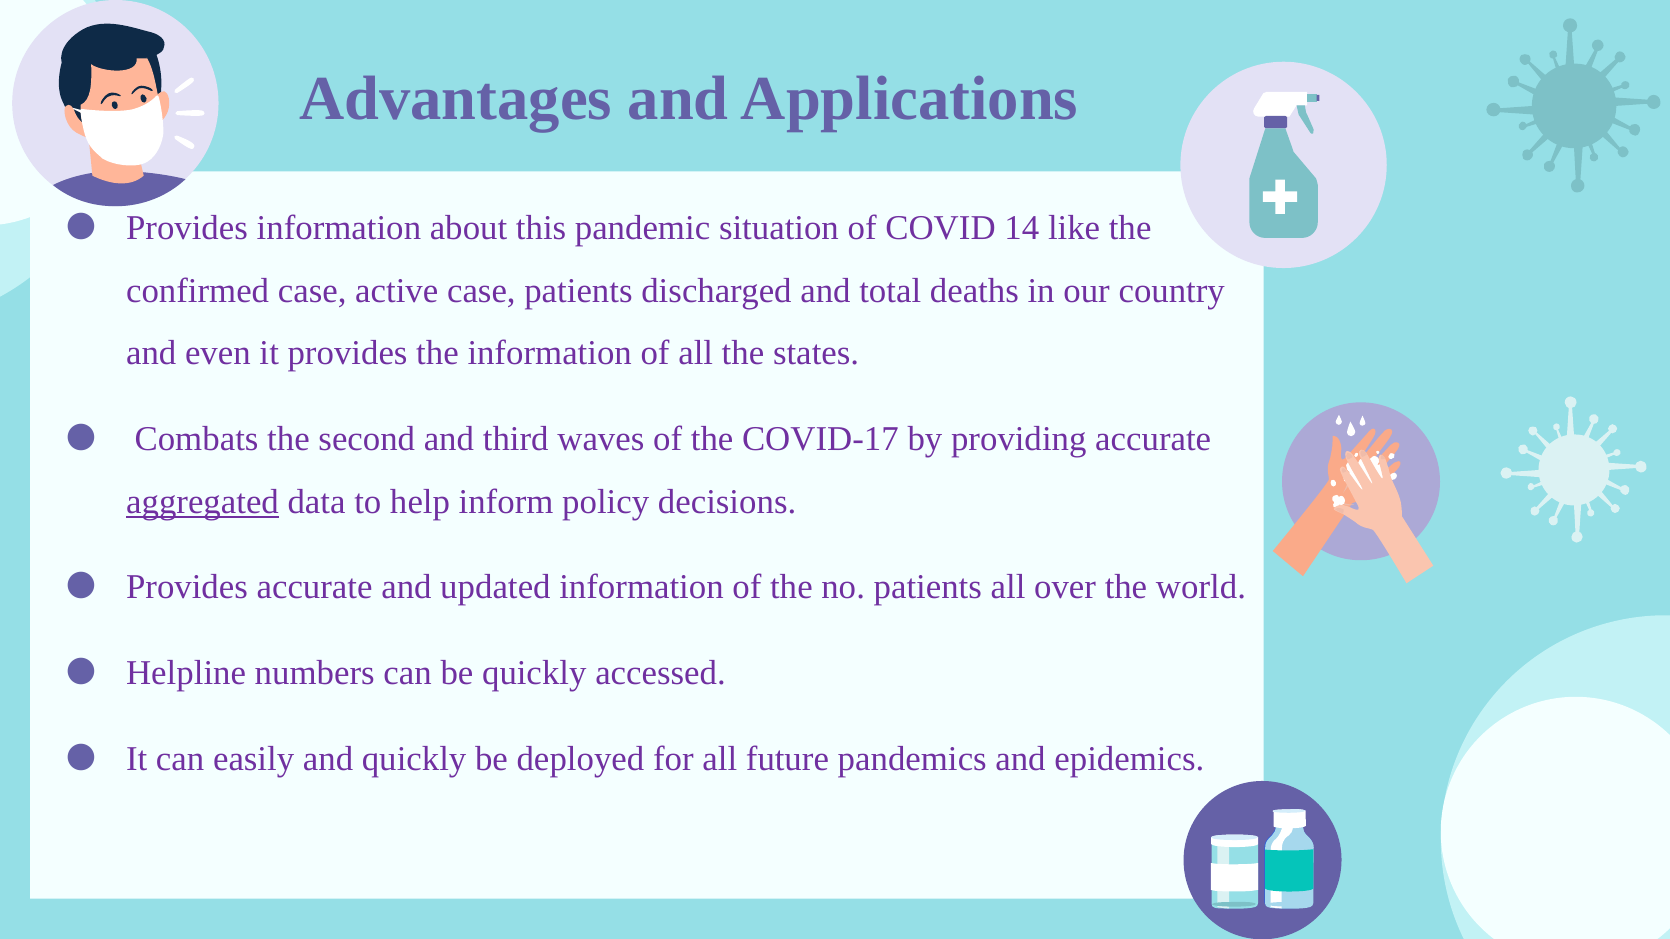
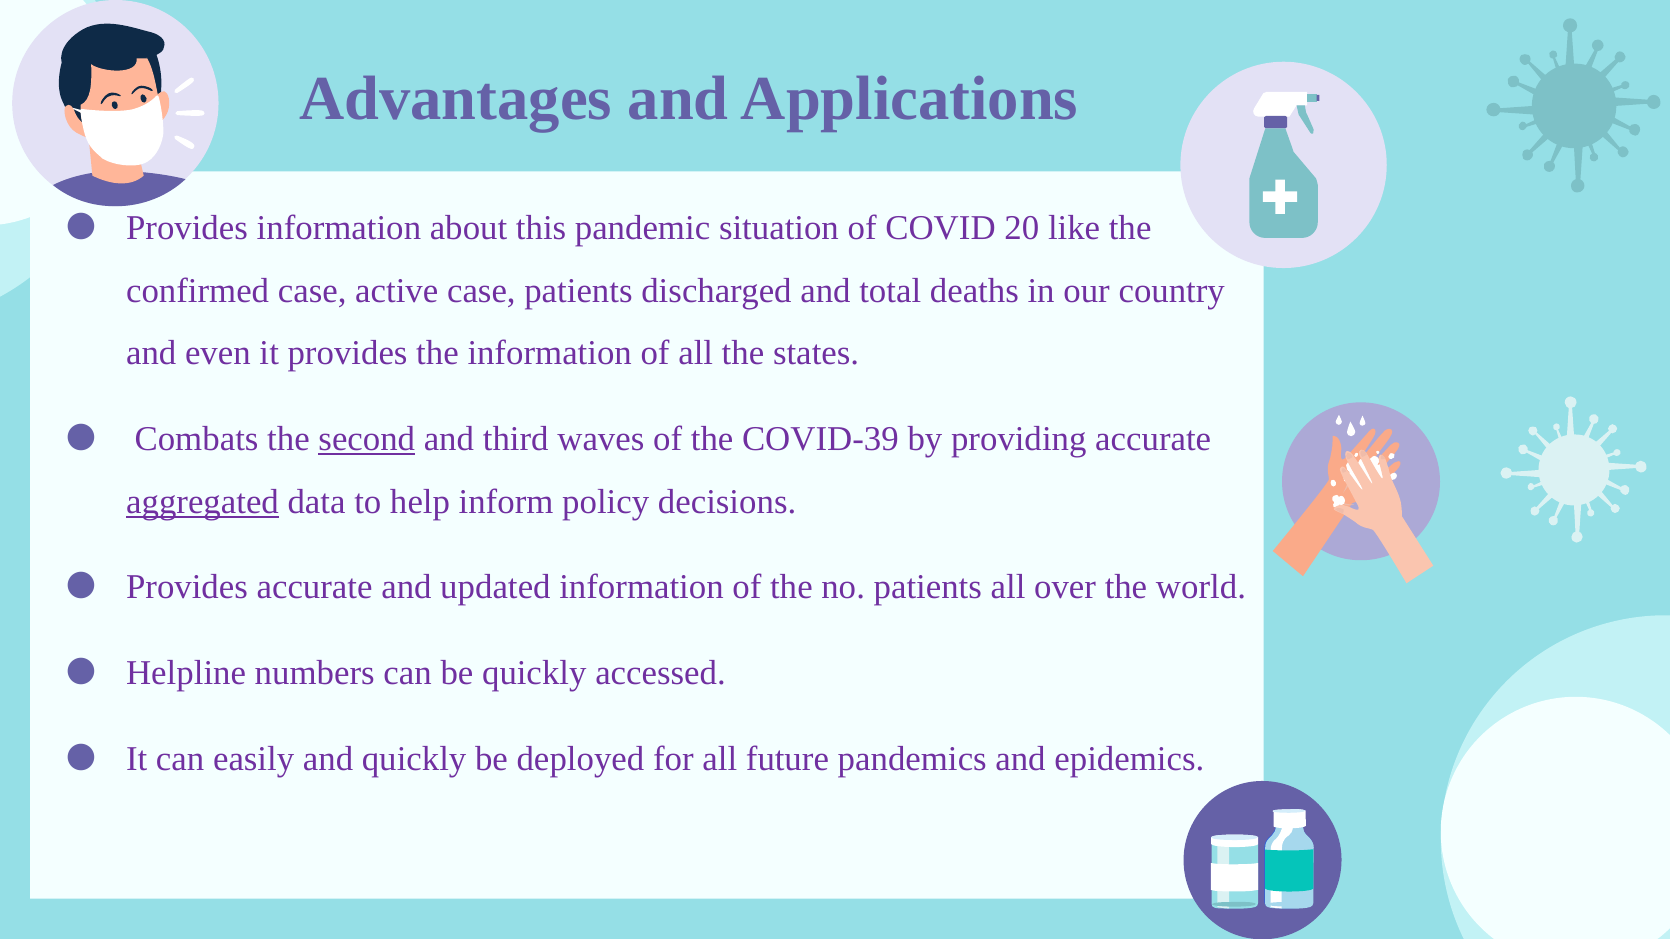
14: 14 -> 20
second underline: none -> present
COVID-17: COVID-17 -> COVID-39
